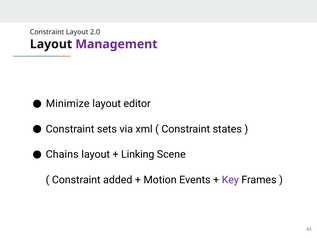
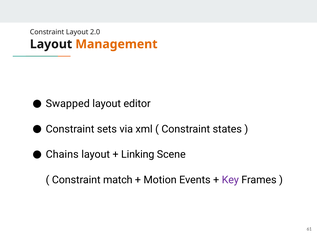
Management colour: purple -> orange
Minimize: Minimize -> Swapped
added: added -> match
